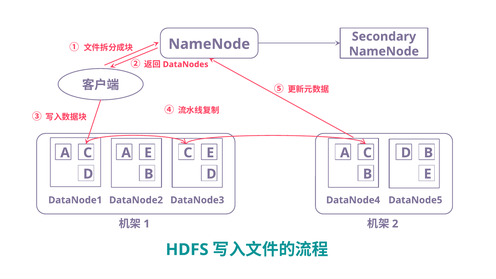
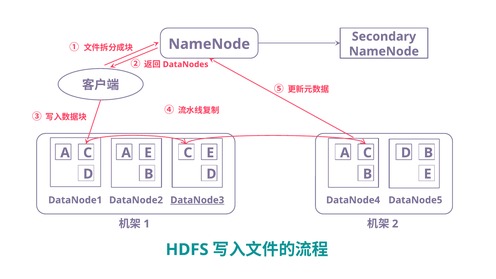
DataNode3 underline: none -> present
